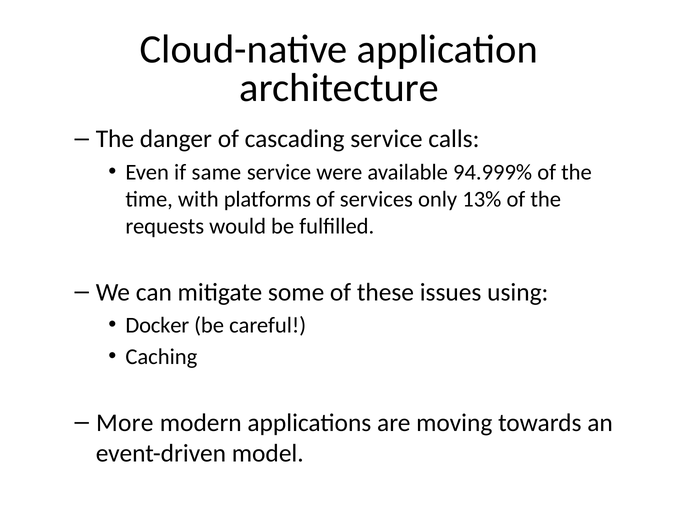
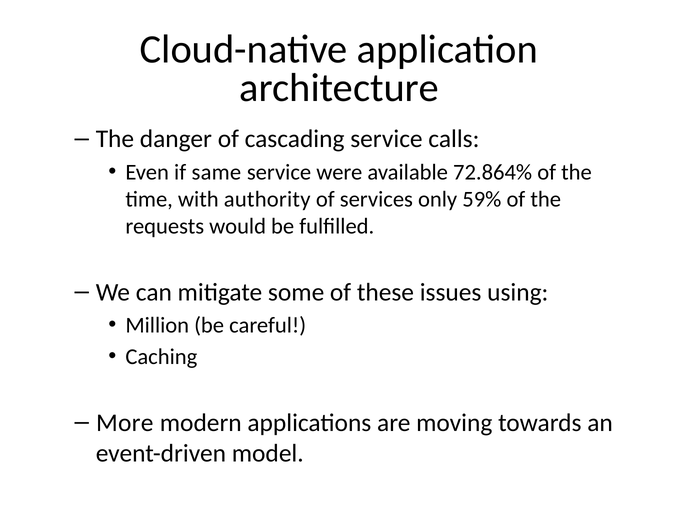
94.999%: 94.999% -> 72.864%
platforms: platforms -> authority
13%: 13% -> 59%
Docker: Docker -> Million
